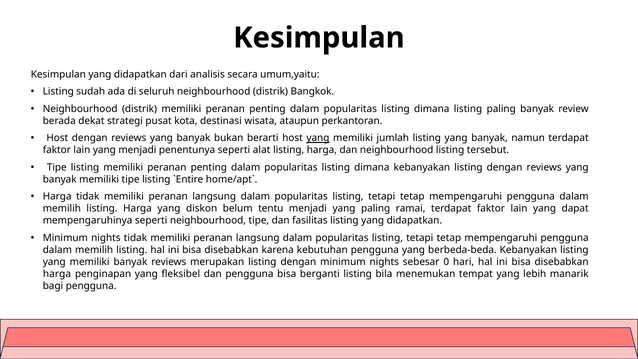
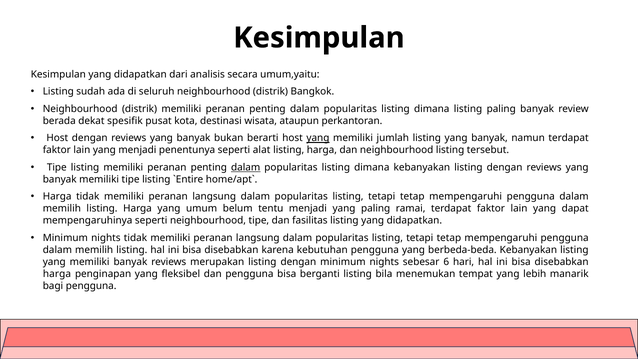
strategi: strategi -> spesifik
dalam at (246, 167) underline: none -> present
diskon: diskon -> umum
0: 0 -> 6
